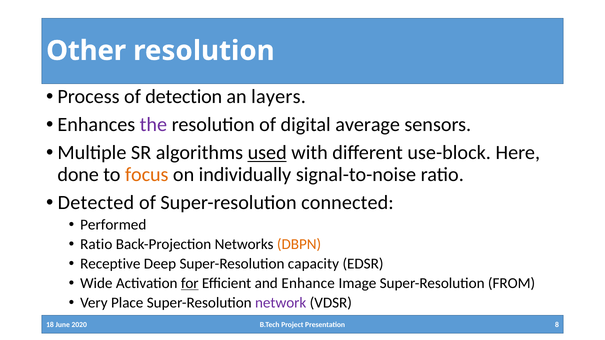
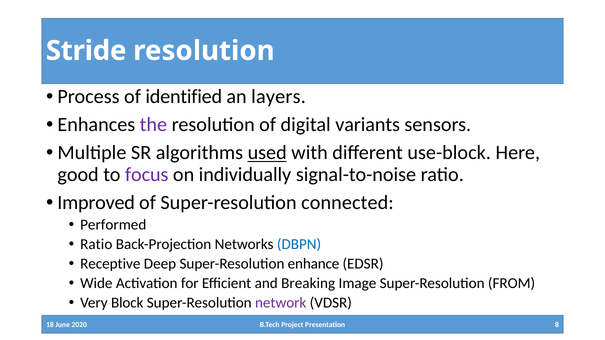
Other: Other -> Stride
detection: detection -> identified
average: average -> variants
done: done -> good
focus colour: orange -> purple
Detected: Detected -> Improved
DBPN colour: orange -> blue
capacity: capacity -> enhance
for underline: present -> none
Enhance: Enhance -> Breaking
Place: Place -> Block
